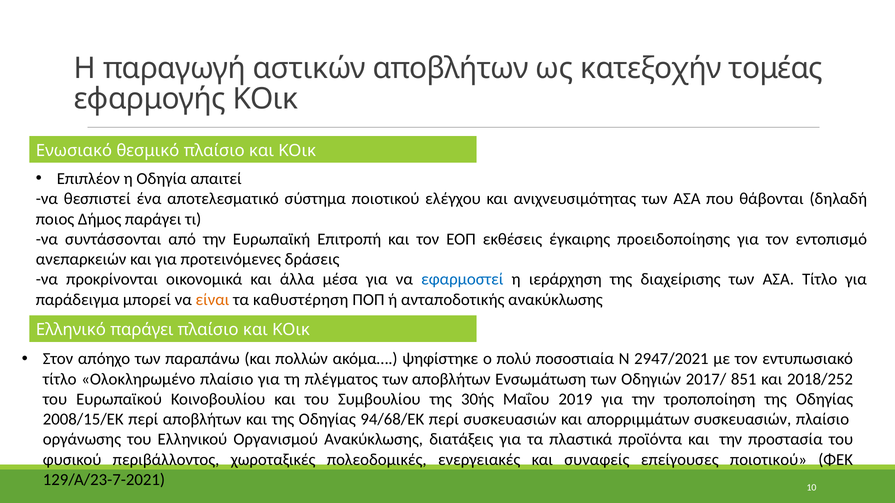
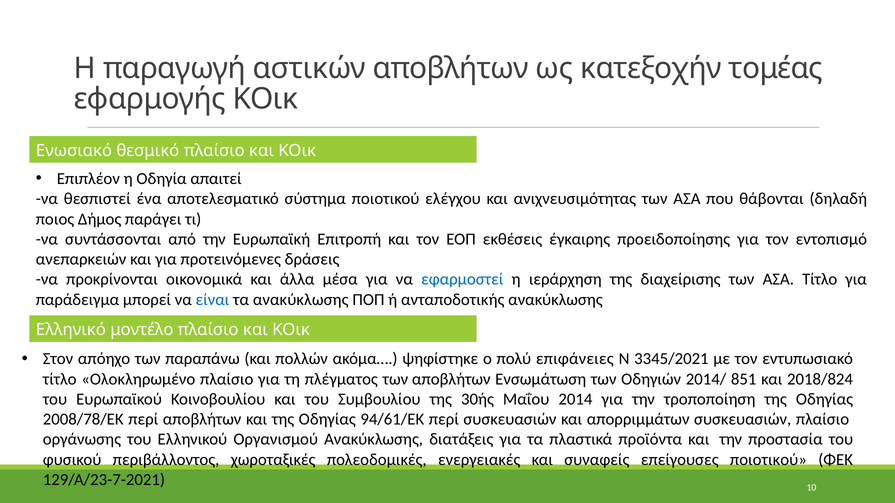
είναι colour: orange -> blue
τα καθυστέρηση: καθυστέρηση -> ανακύκλωσης
Ελληνικό παράγει: παράγει -> μοντέλο
ποσοστιαία: ποσοστιαία -> επιφάνειες
2947/2021: 2947/2021 -> 3345/2021
2017/: 2017/ -> 2014/
2018/252: 2018/252 -> 2018/824
2019: 2019 -> 2014
2008/15/ΕΚ: 2008/15/ΕΚ -> 2008/78/ΕΚ
94/68/ΕΚ: 94/68/ΕΚ -> 94/61/ΕΚ
